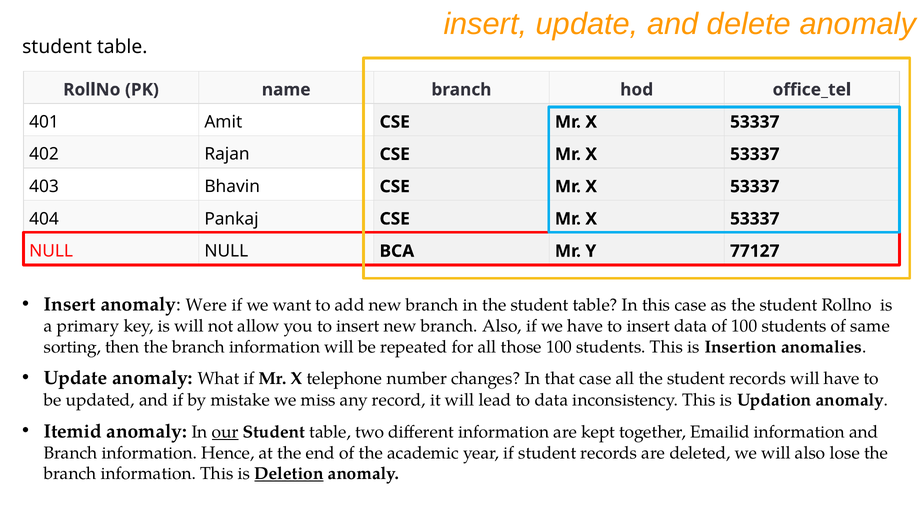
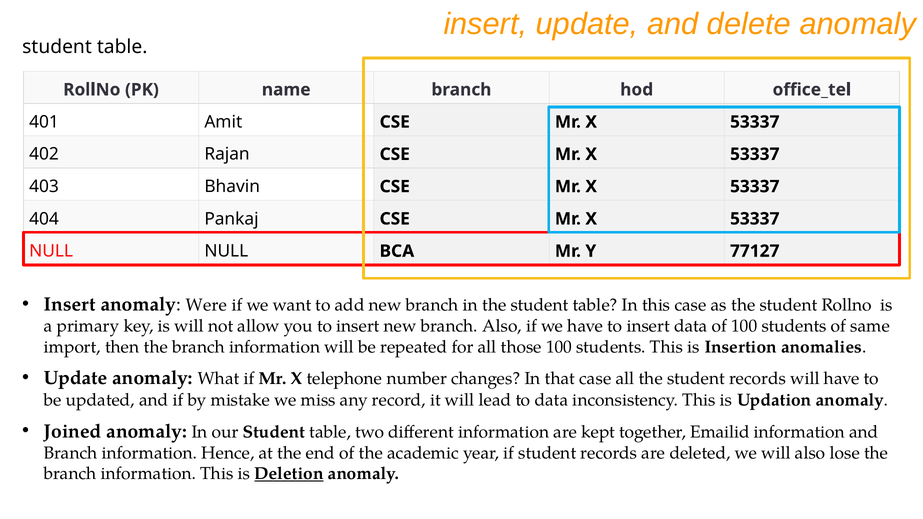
sorting: sorting -> import
Itemid: Itemid -> Joined
our underline: present -> none
